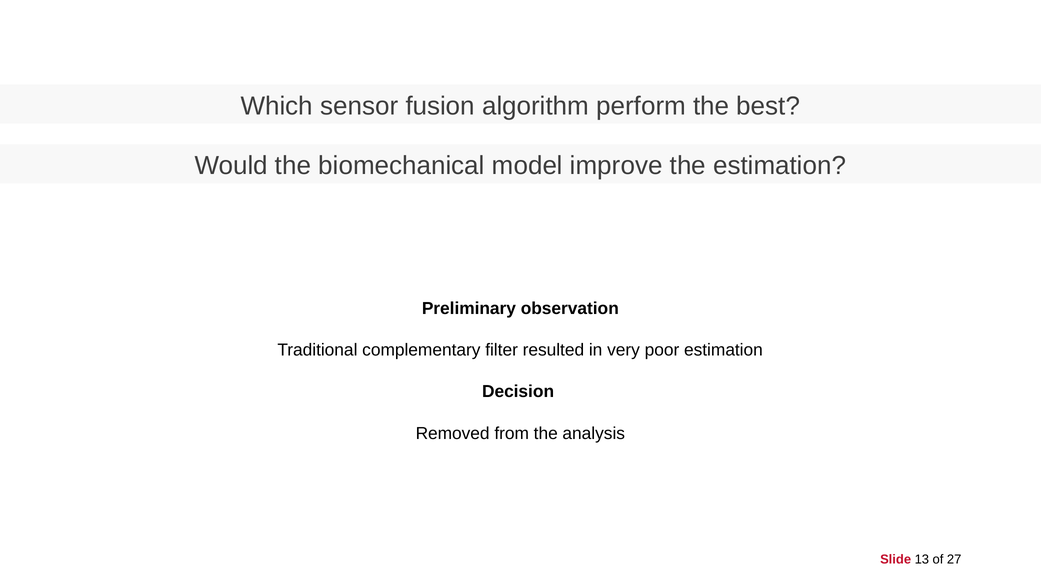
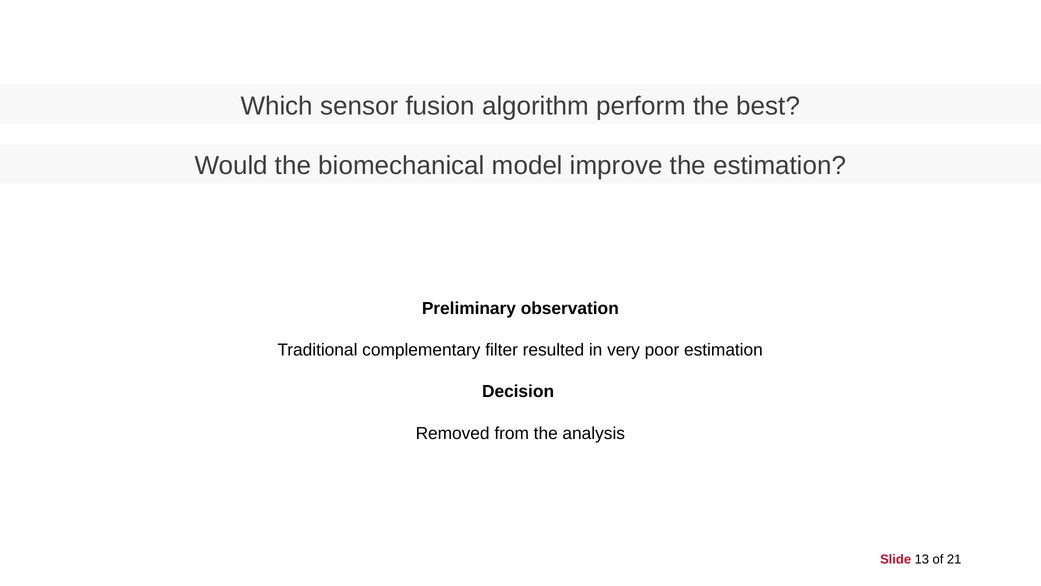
27: 27 -> 21
